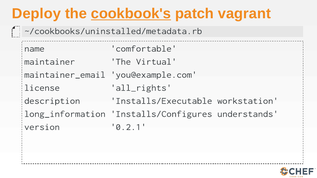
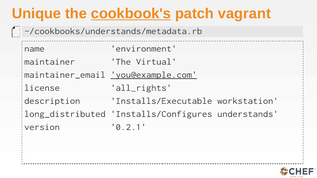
Deploy: Deploy -> Unique
~/cookbooks/uninstalled/metadata.rb: ~/cookbooks/uninstalled/metadata.rb -> ~/cookbooks/understands/metadata.rb
comfortable: comfortable -> environment
you@example.com underline: none -> present
long_information: long_information -> long_distributed
